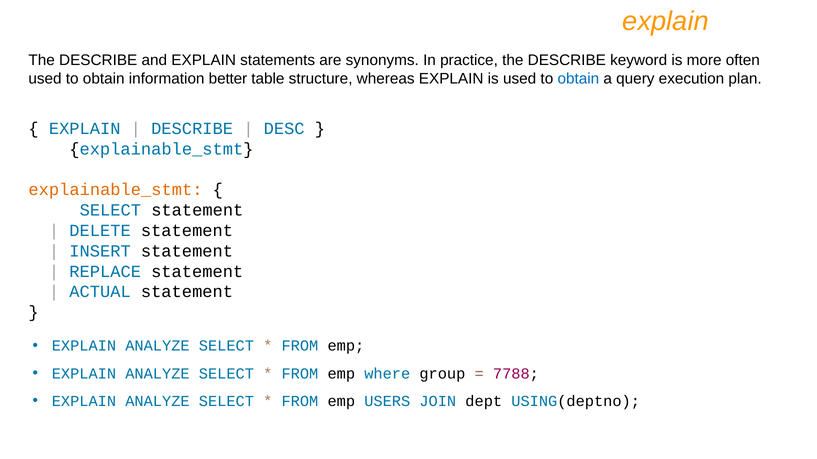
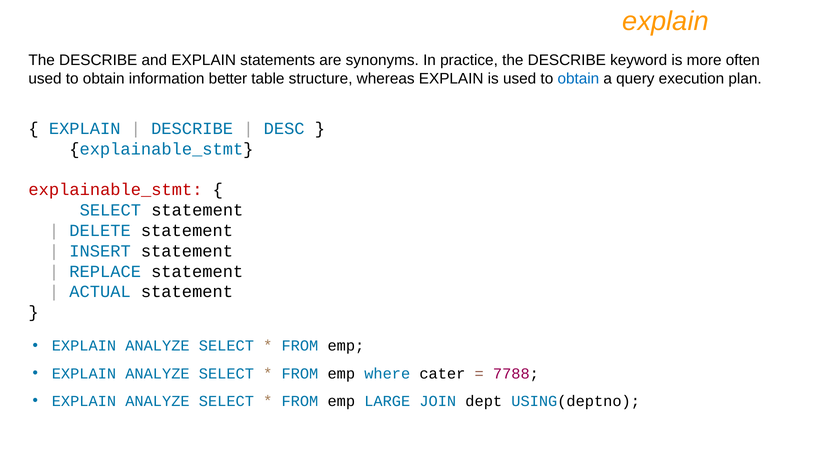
explainable_stmt at (115, 190) colour: orange -> red
group: group -> cater
USERS: USERS -> LARGE
